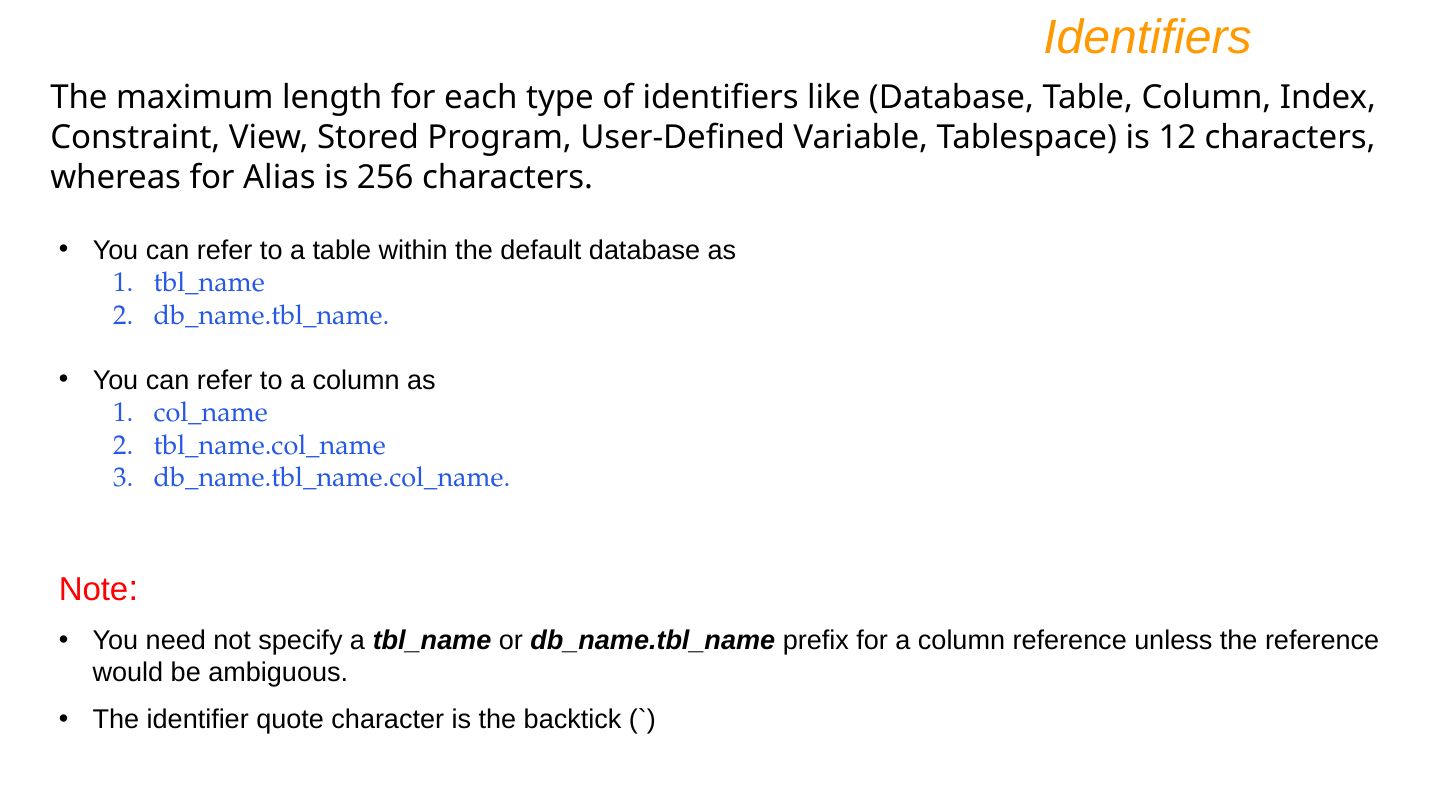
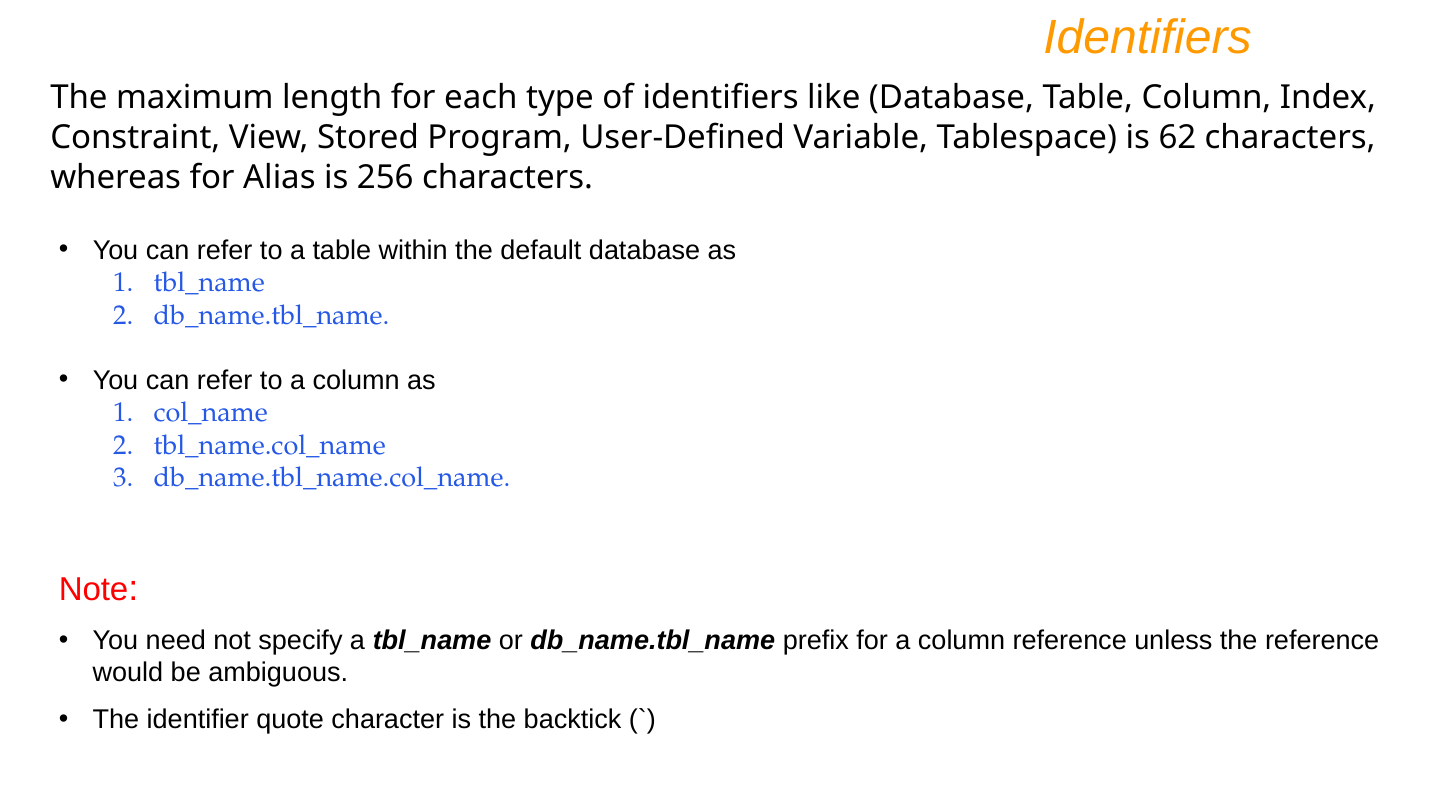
12: 12 -> 62
